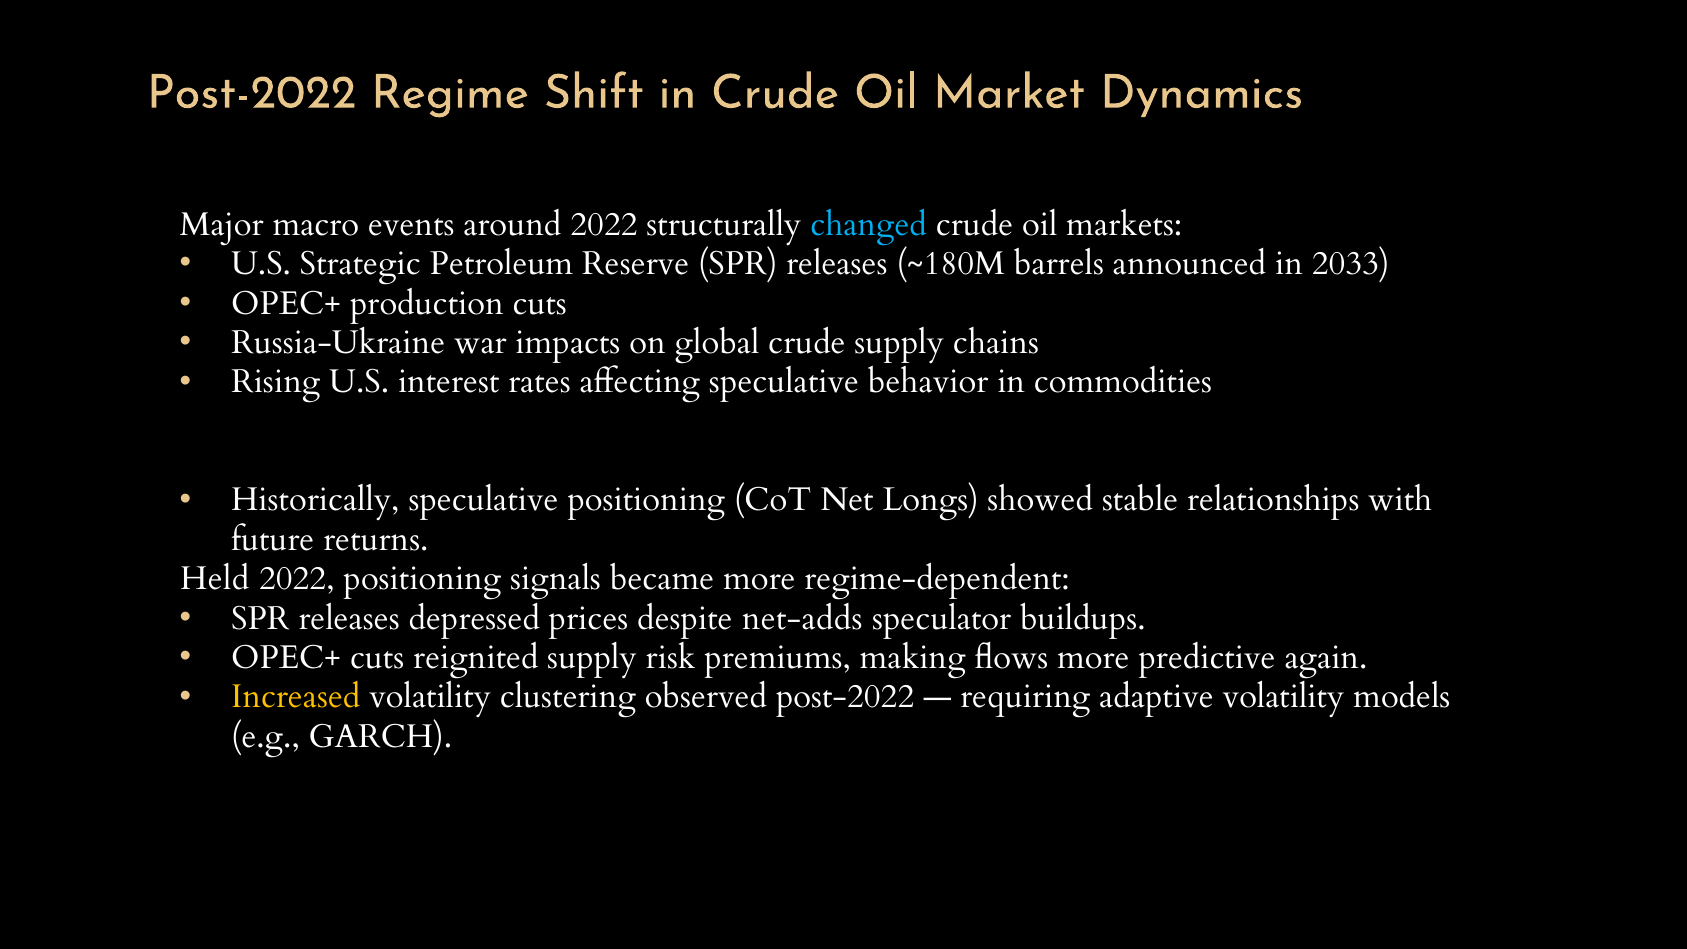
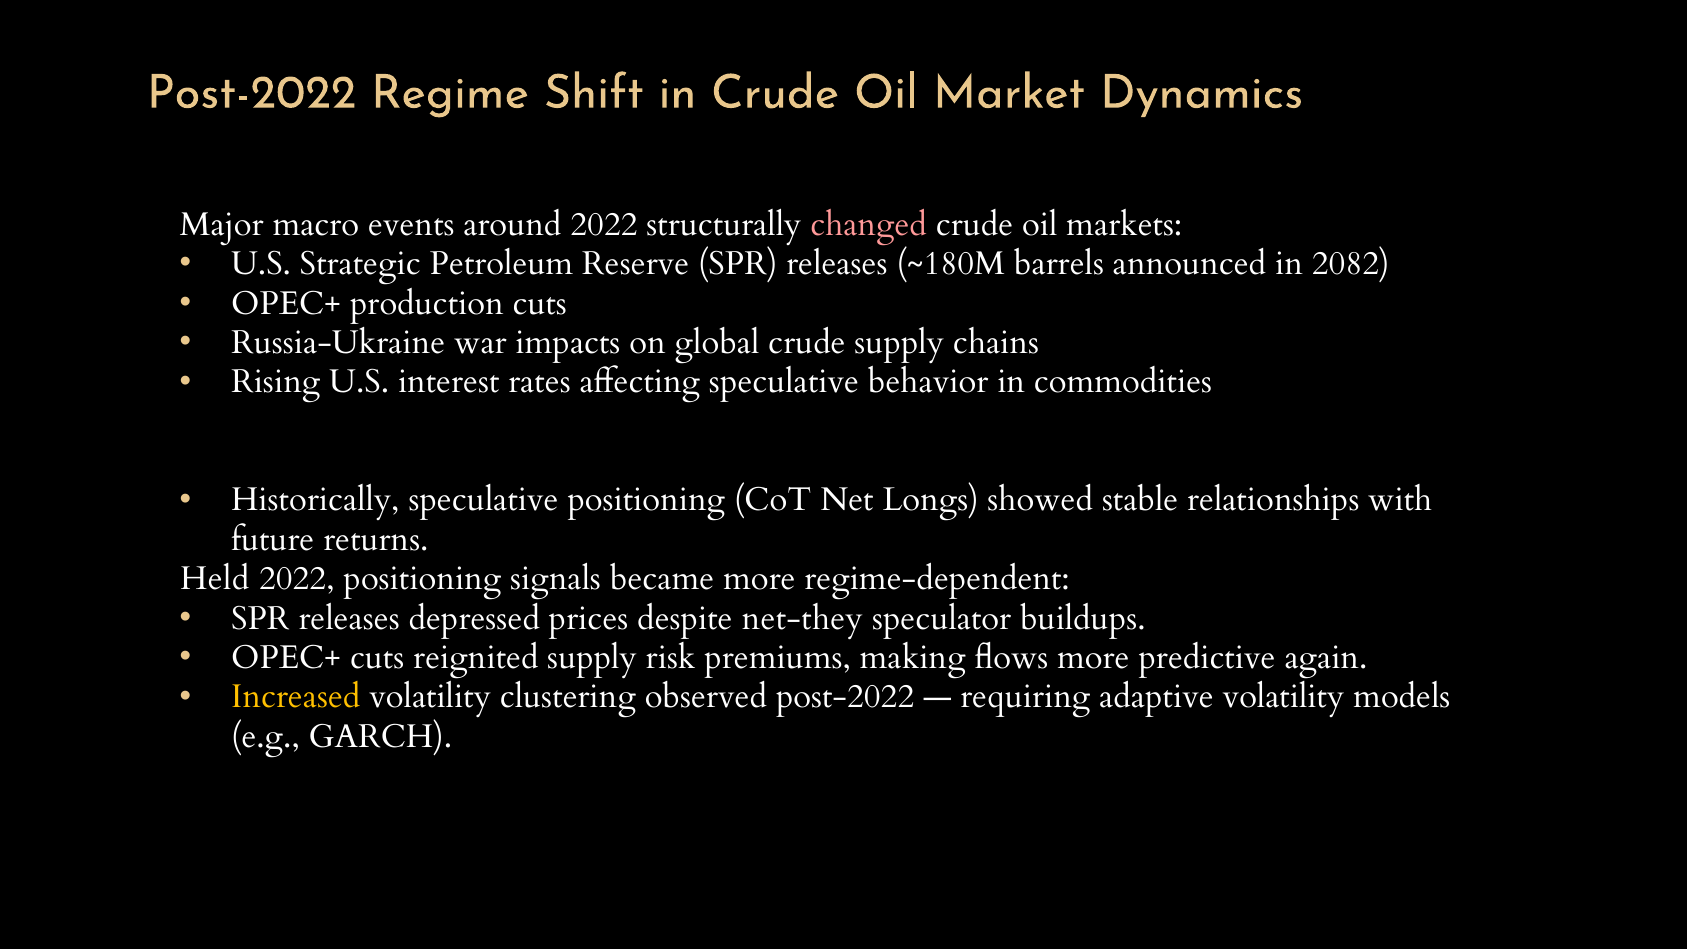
changed colour: light blue -> pink
2033: 2033 -> 2082
net-adds: net-adds -> net-they
